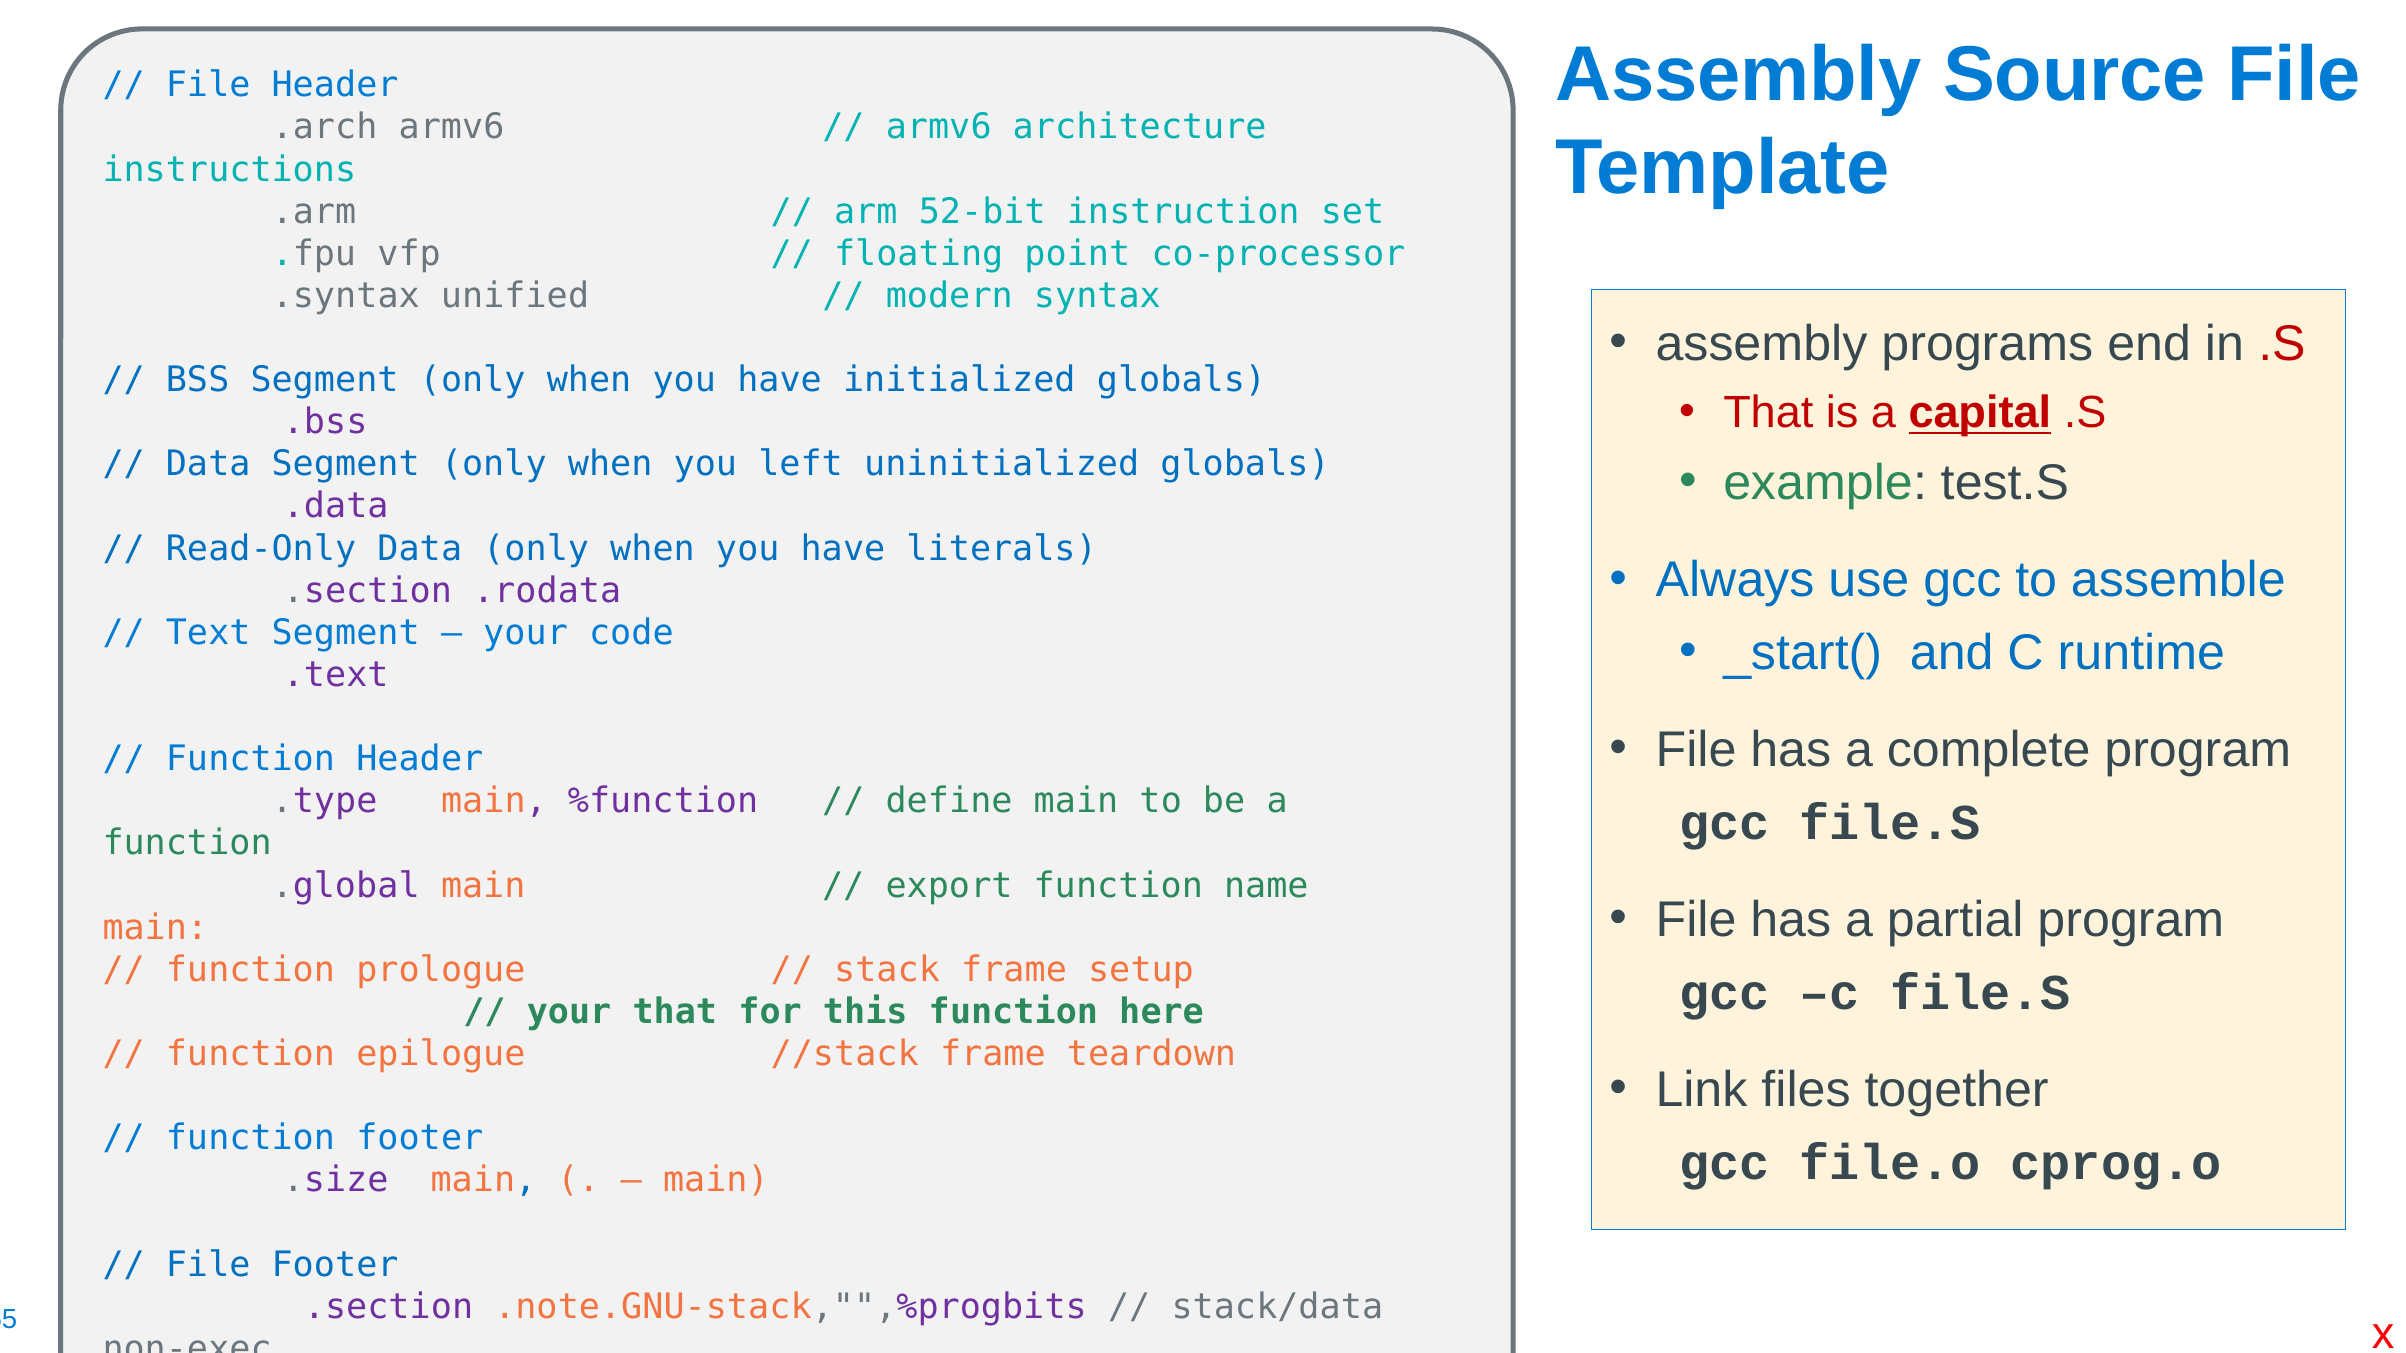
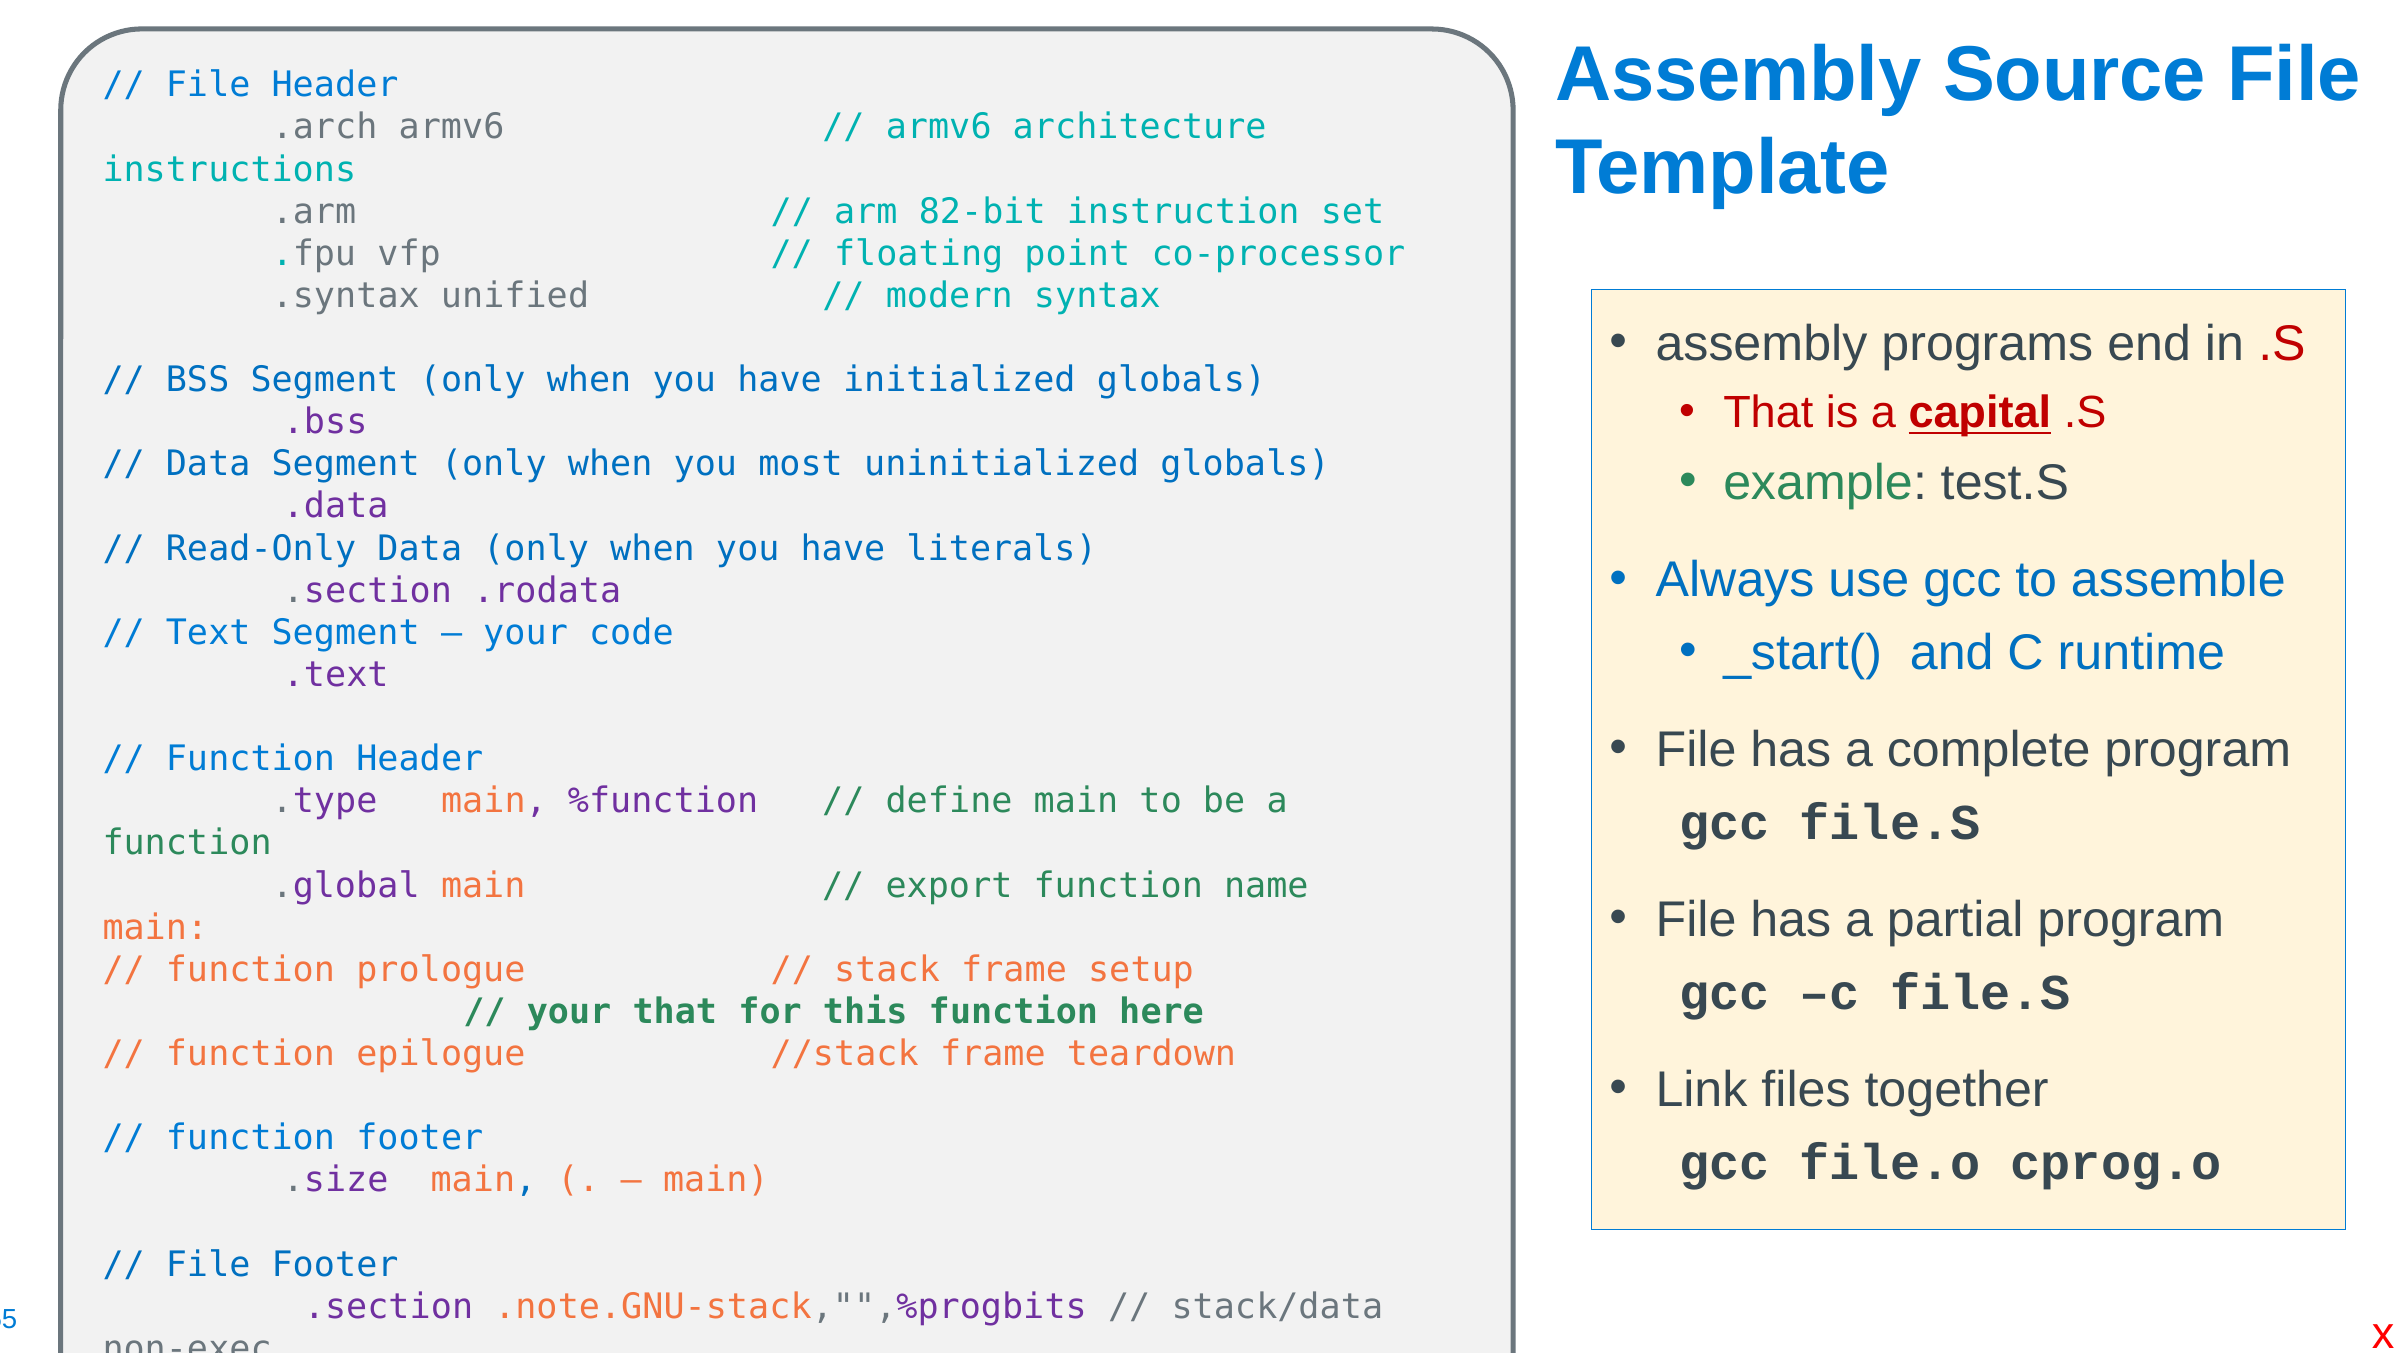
52-bit: 52-bit -> 82-bit
left: left -> most
